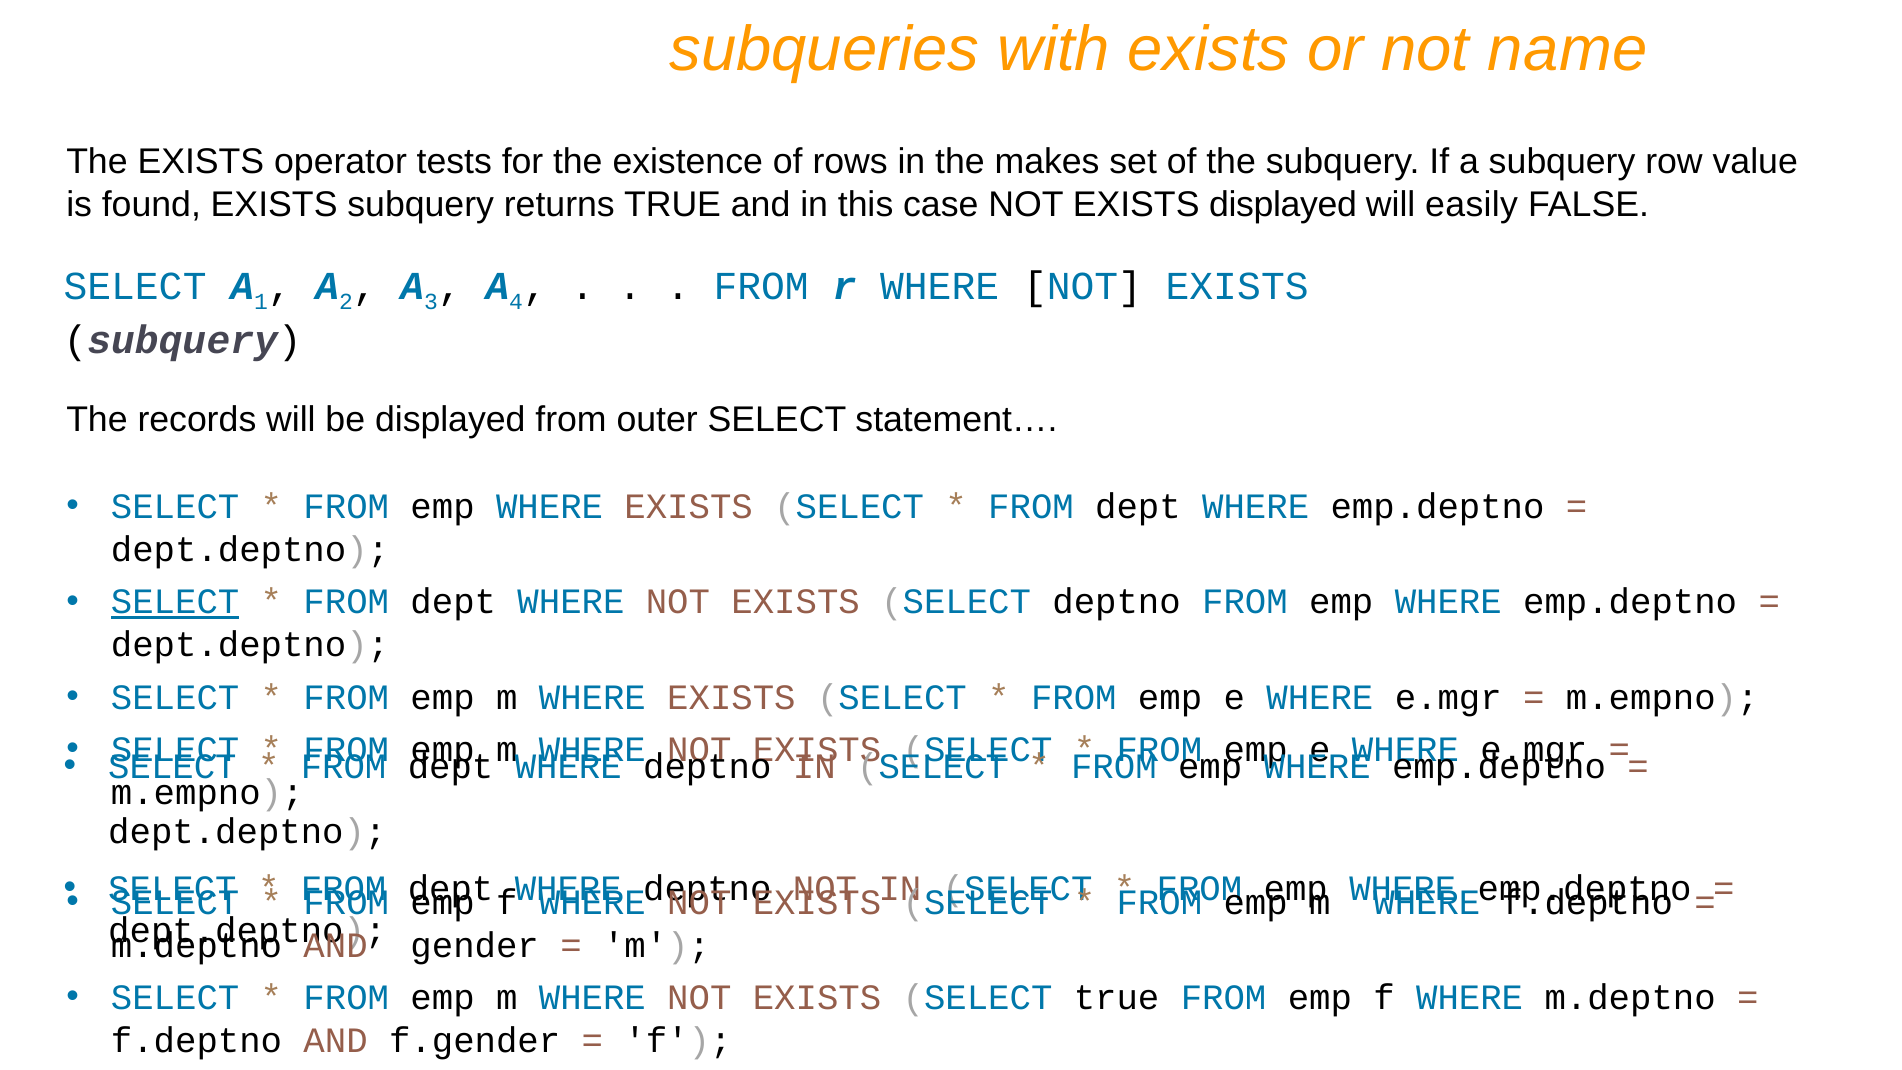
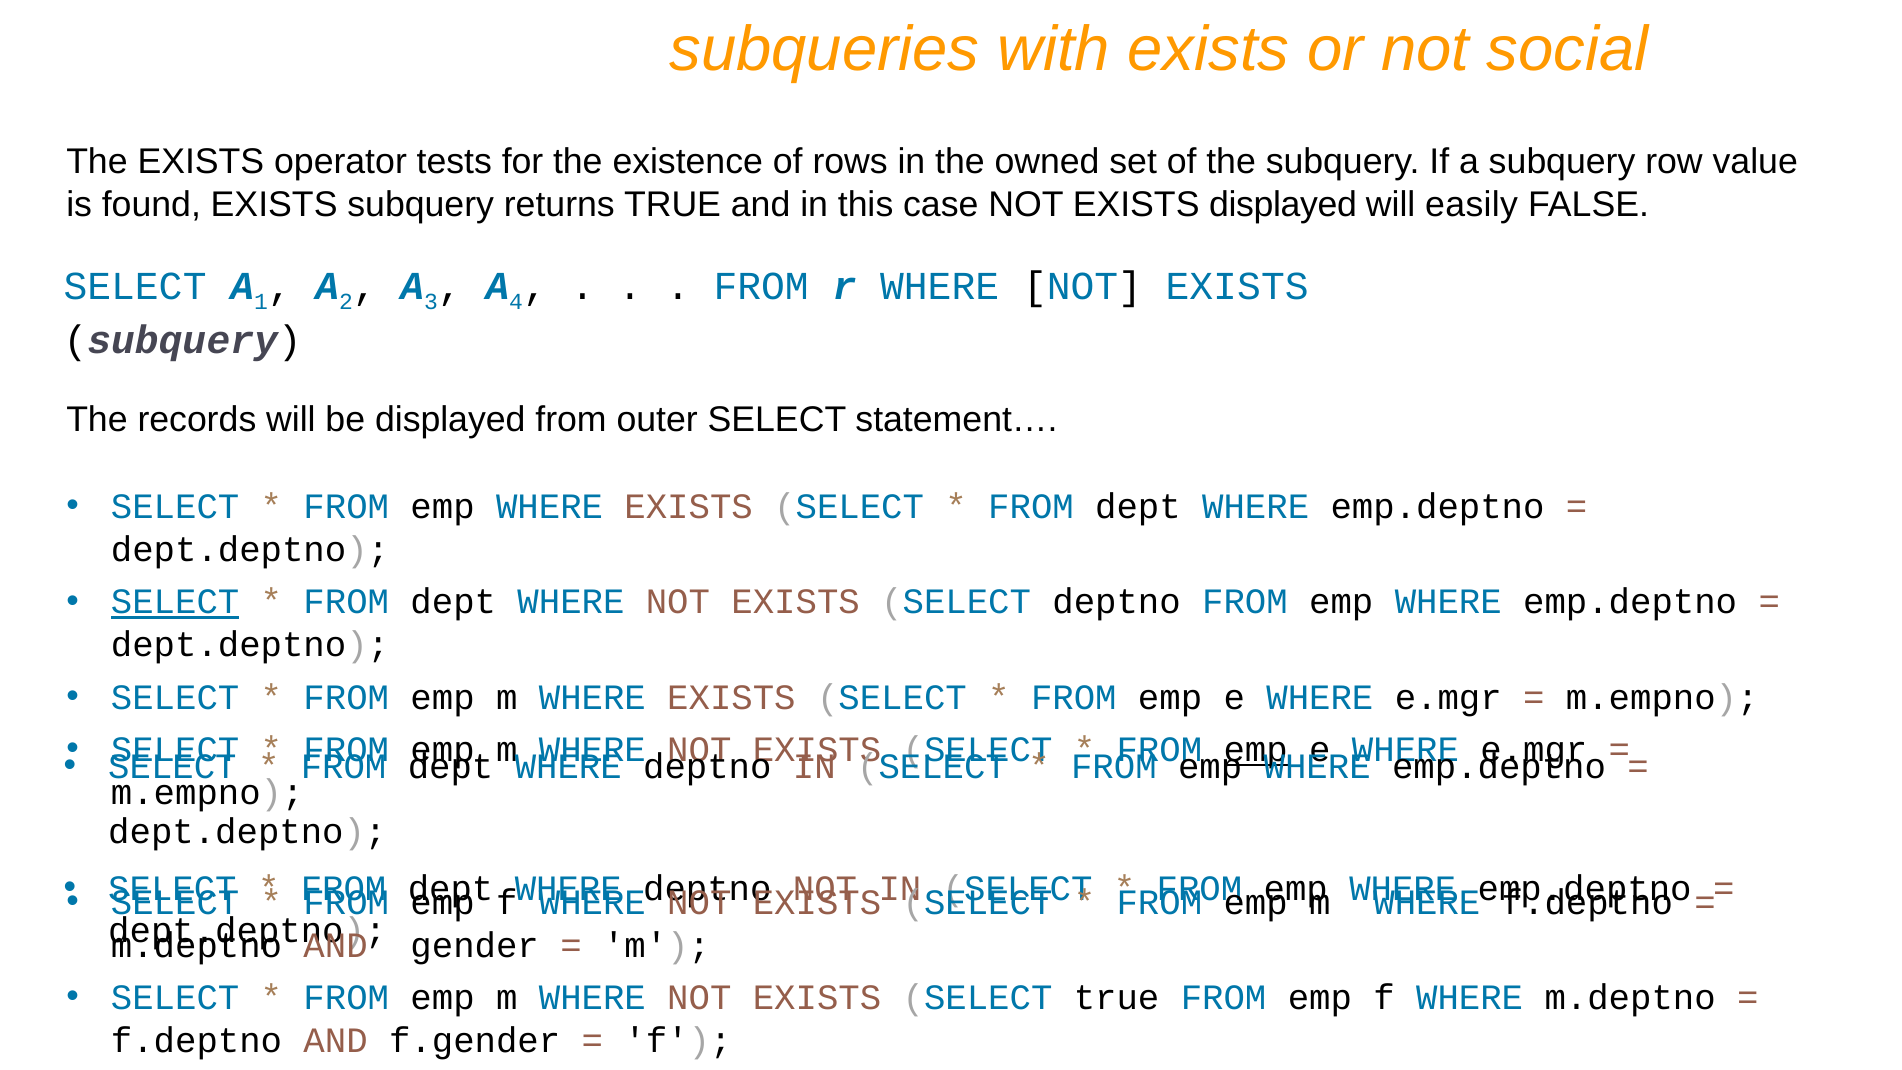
name: name -> social
makes: makes -> owned
emp at (1256, 749) underline: none -> present
